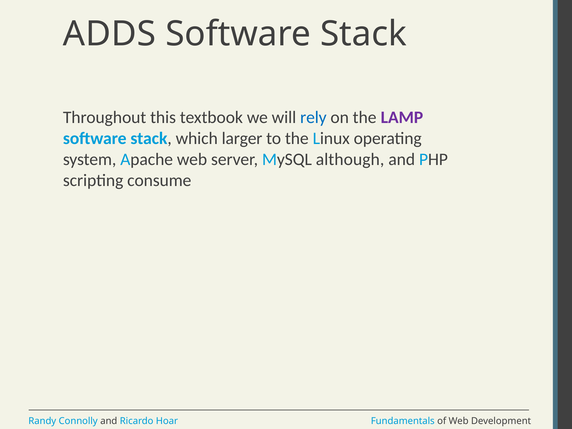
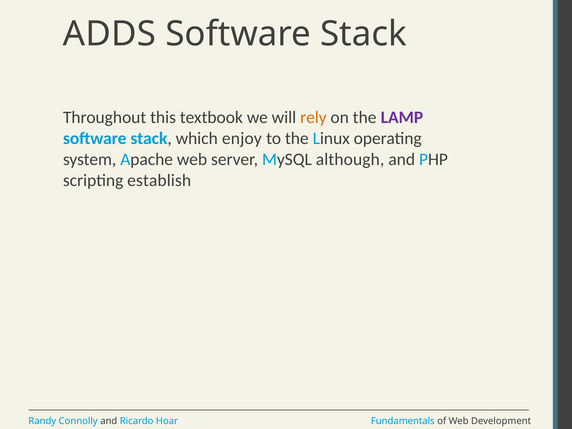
rely colour: blue -> orange
larger: larger -> enjoy
consume: consume -> establish
